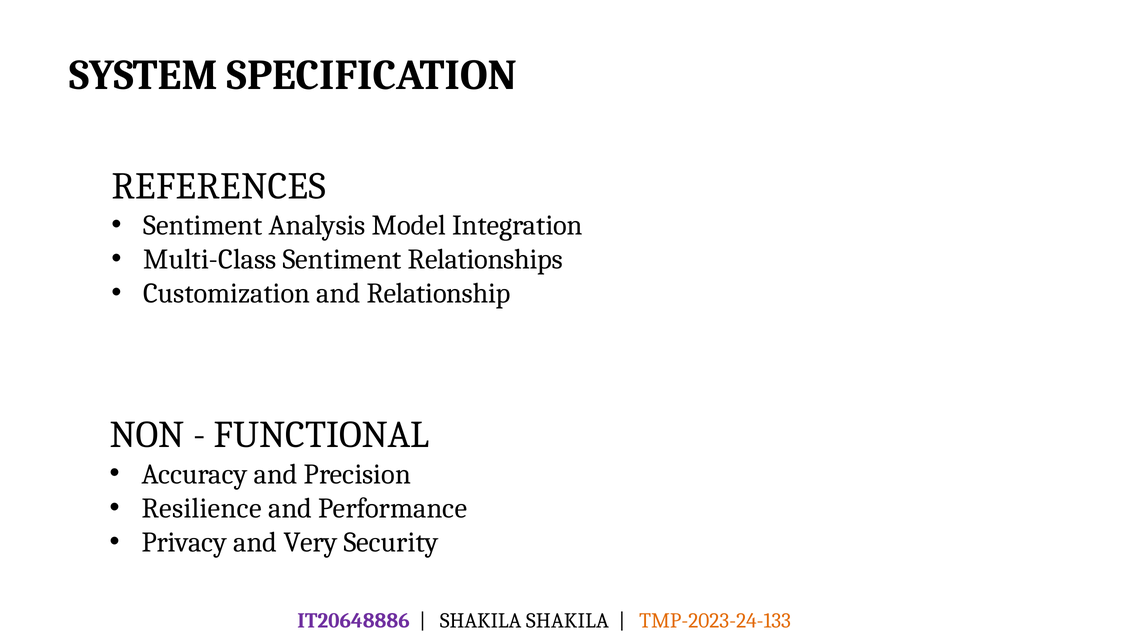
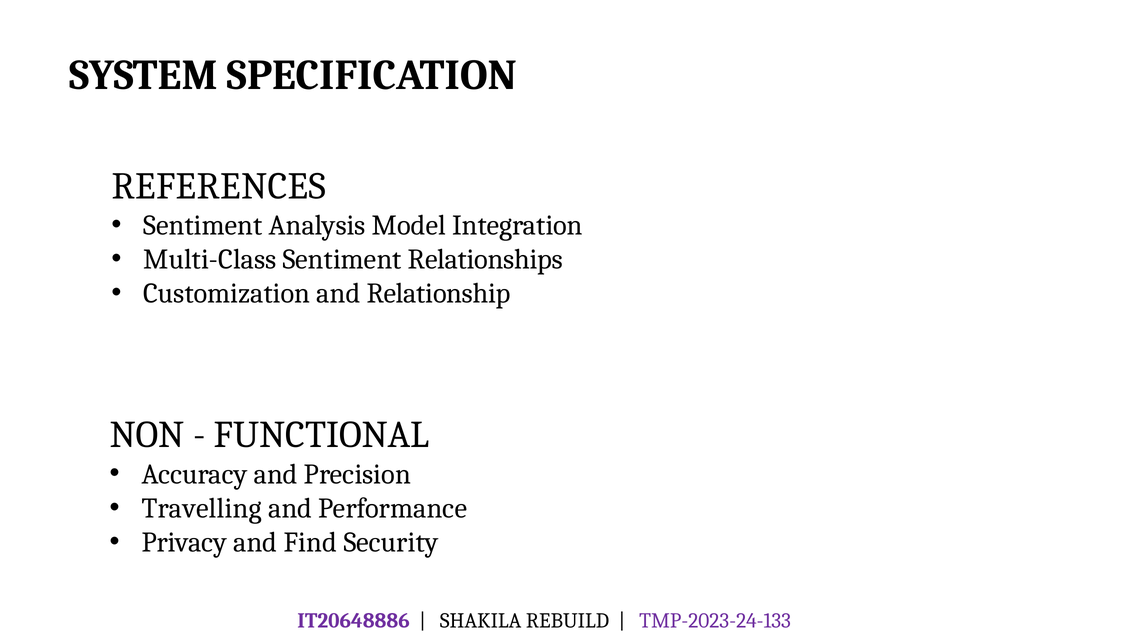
Resilience: Resilience -> Travelling
Very: Very -> Find
SHAKILA SHAKILA: SHAKILA -> REBUILD
TMP-2023-24-133 colour: orange -> purple
